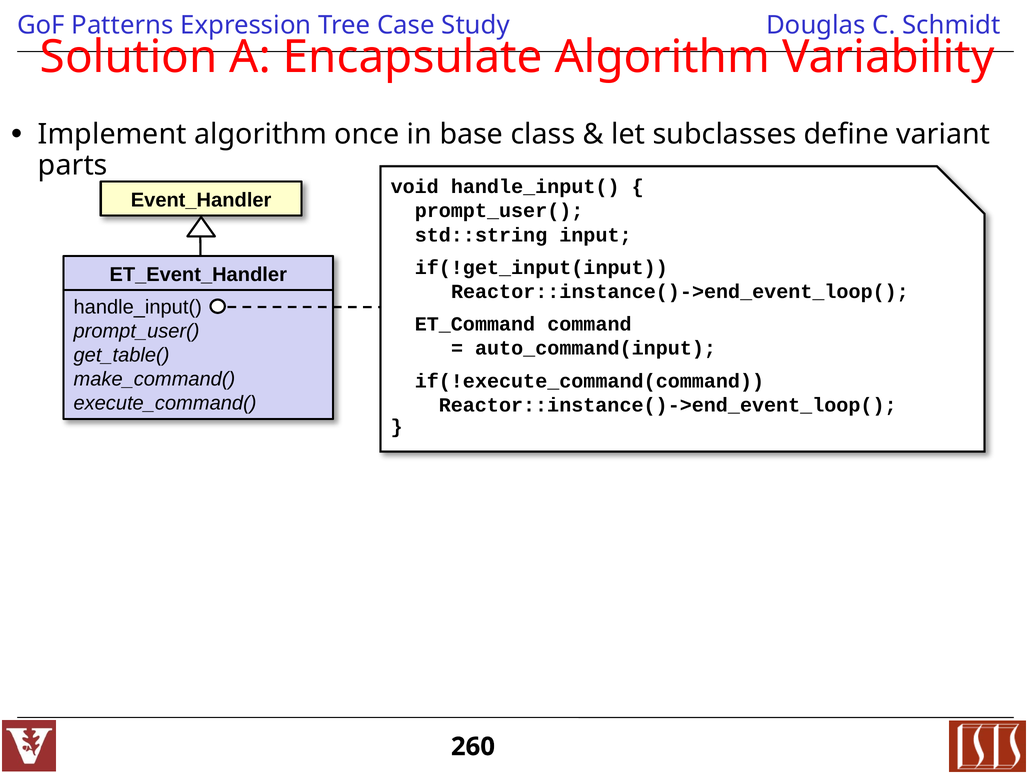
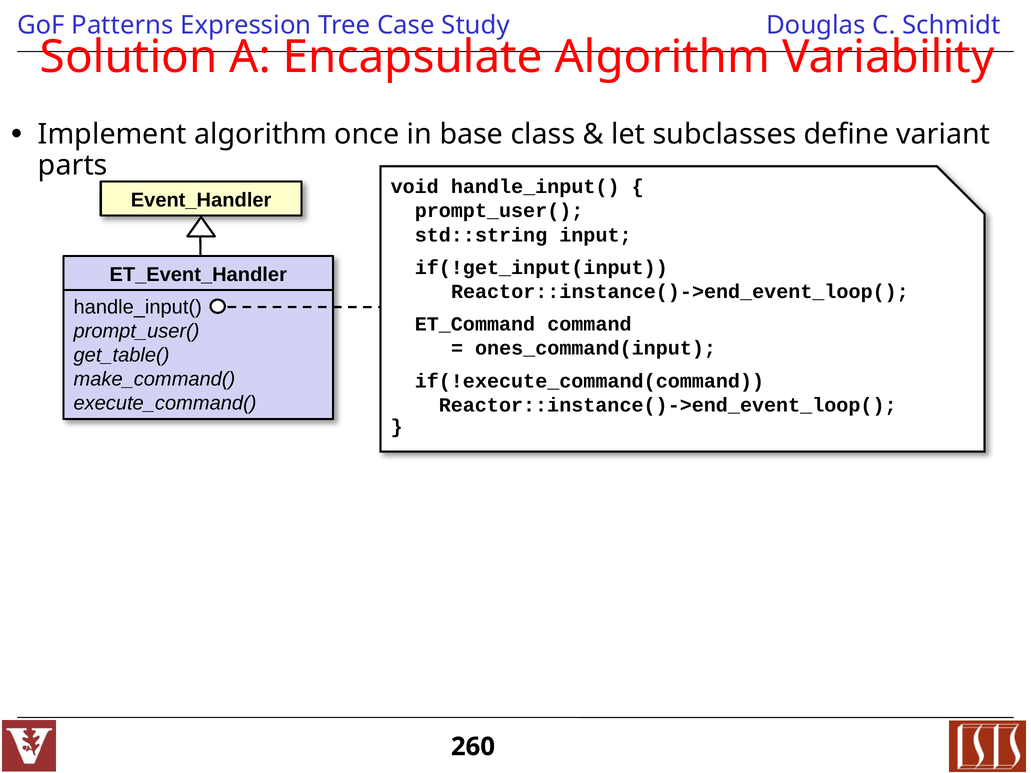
auto_command(input: auto_command(input -> ones_command(input
